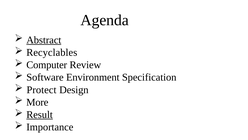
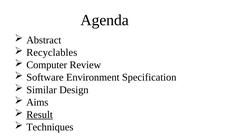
Abstract underline: present -> none
Protect: Protect -> Similar
More: More -> Aims
Importance: Importance -> Techniques
